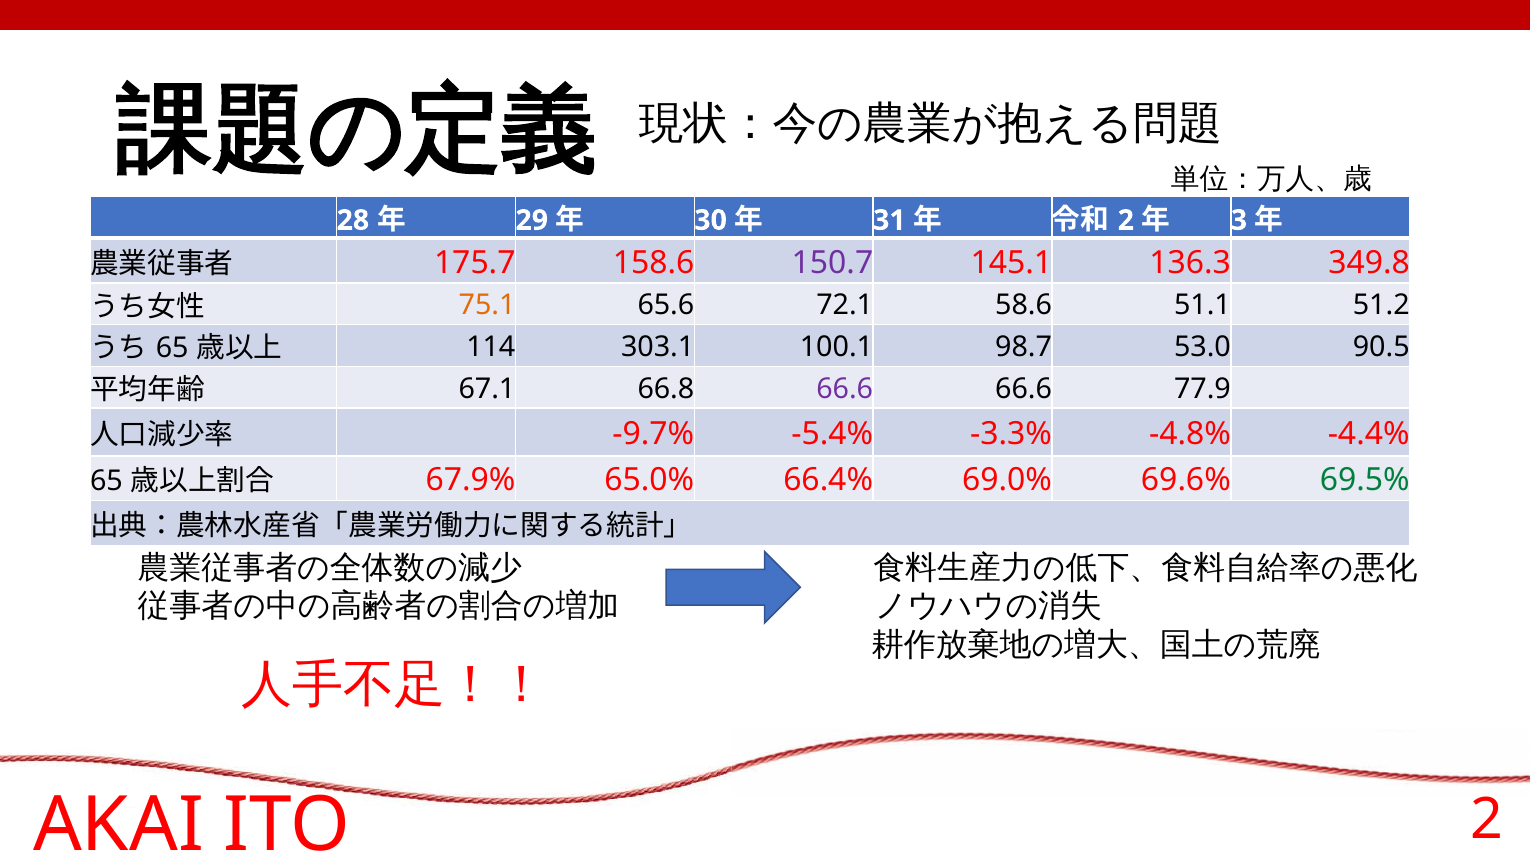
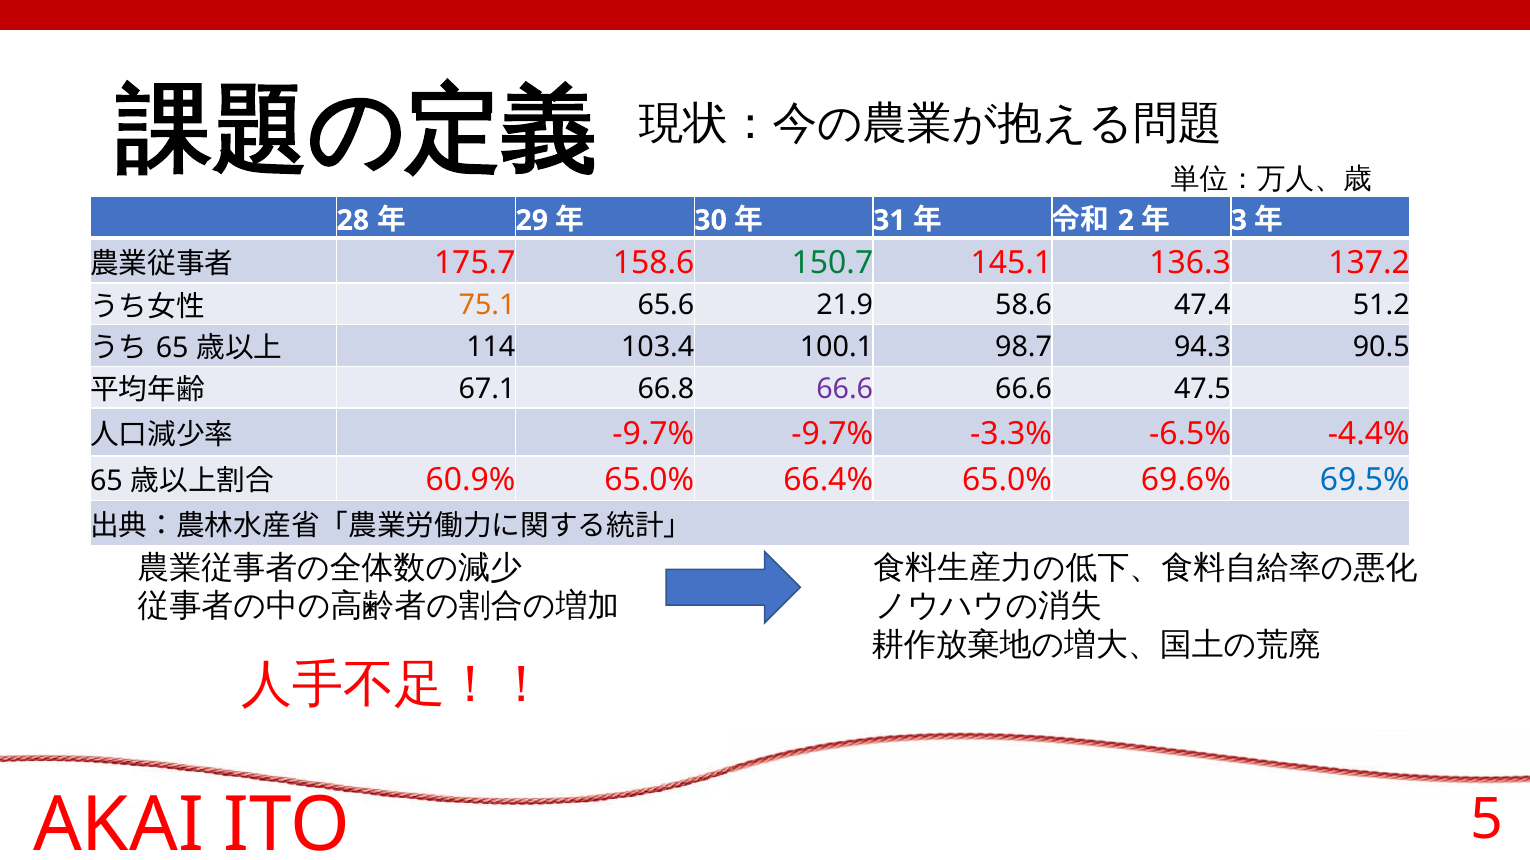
150.7 colour: purple -> green
349.8: 349.8 -> 137.2
72.1: 72.1 -> 21.9
51.1: 51.1 -> 47.4
303.1: 303.1 -> 103.4
53.0: 53.0 -> 94.3
77.9: 77.9 -> 47.5
-9.7% -5.4%: -5.4% -> -9.7%
-4.8%: -4.8% -> -6.5%
67.9%: 67.9% -> 60.9%
66.4% 69.0%: 69.0% -> 65.0%
69.5% colour: green -> blue
2 at (1487, 820): 2 -> 5
